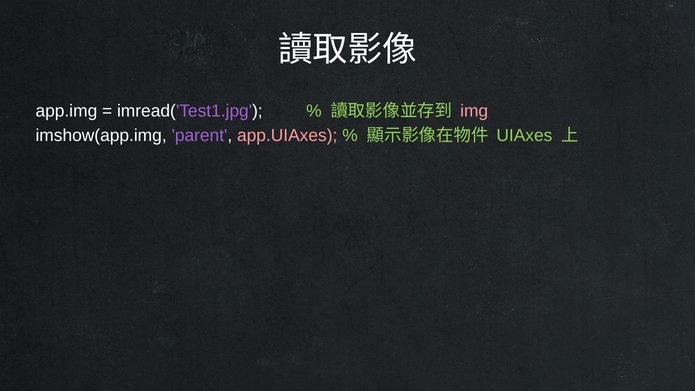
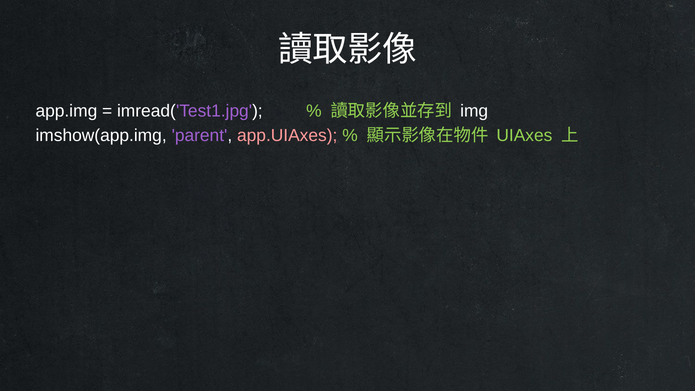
img colour: pink -> white
